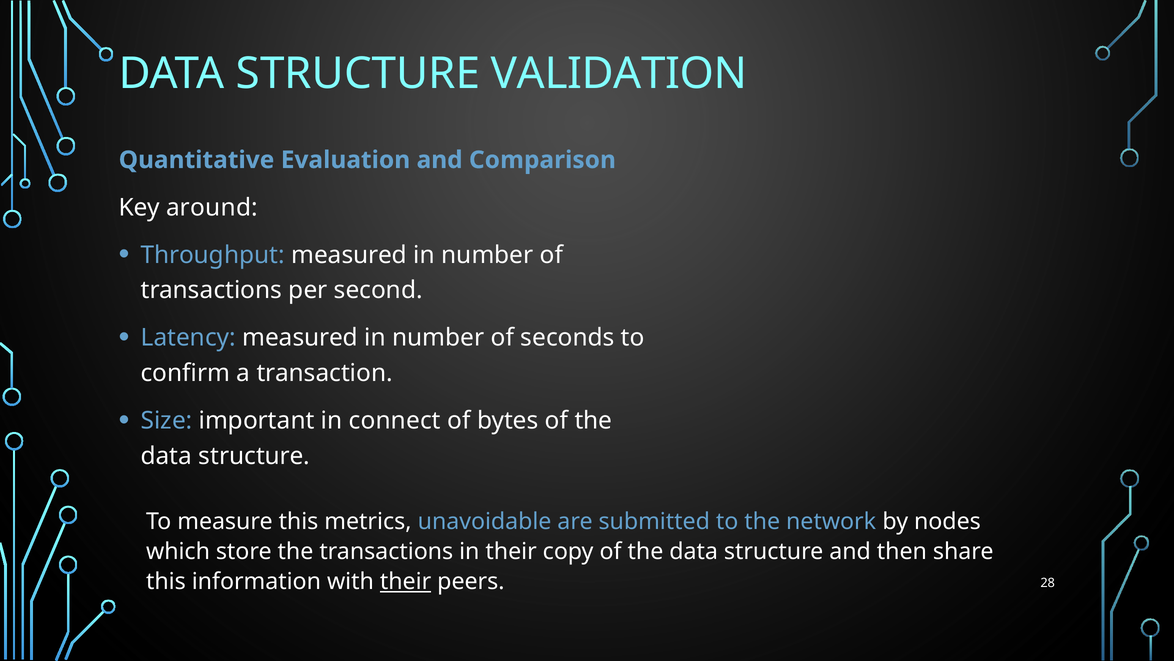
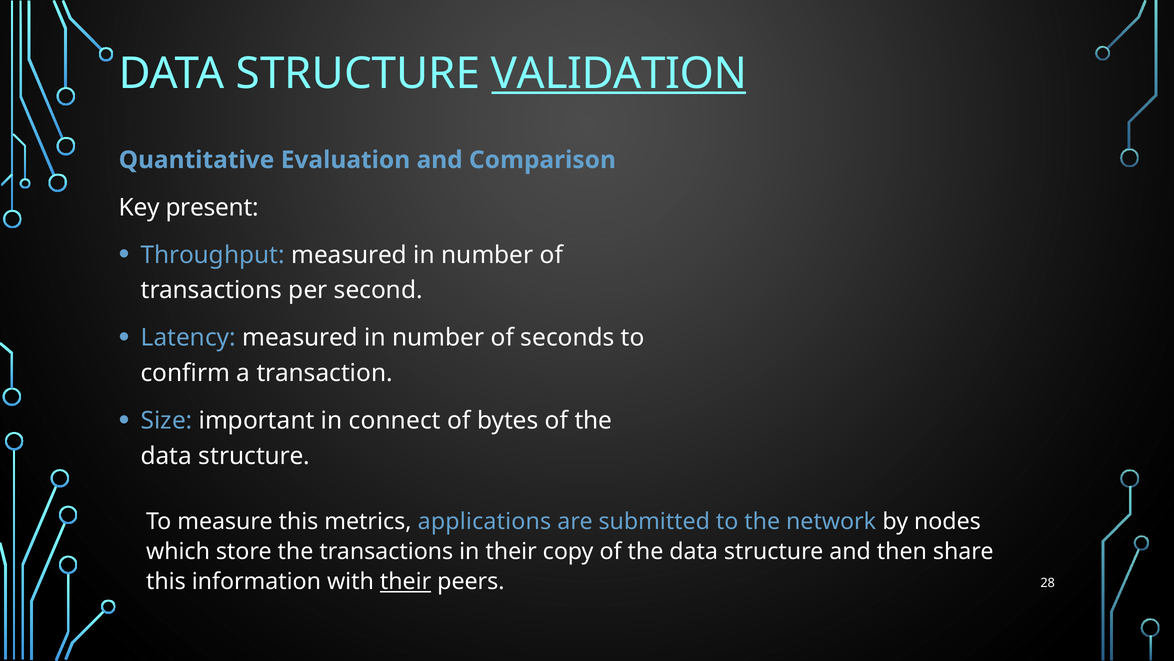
VALIDATION underline: none -> present
around: around -> present
unavoidable: unavoidable -> applications
